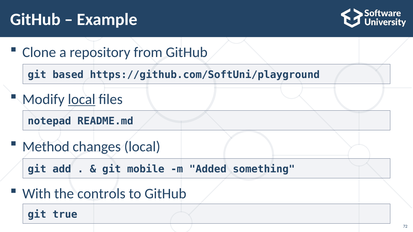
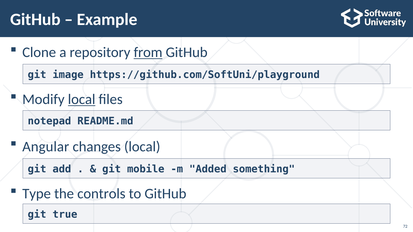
from underline: none -> present
based: based -> image
Method: Method -> Angular
With: With -> Type
